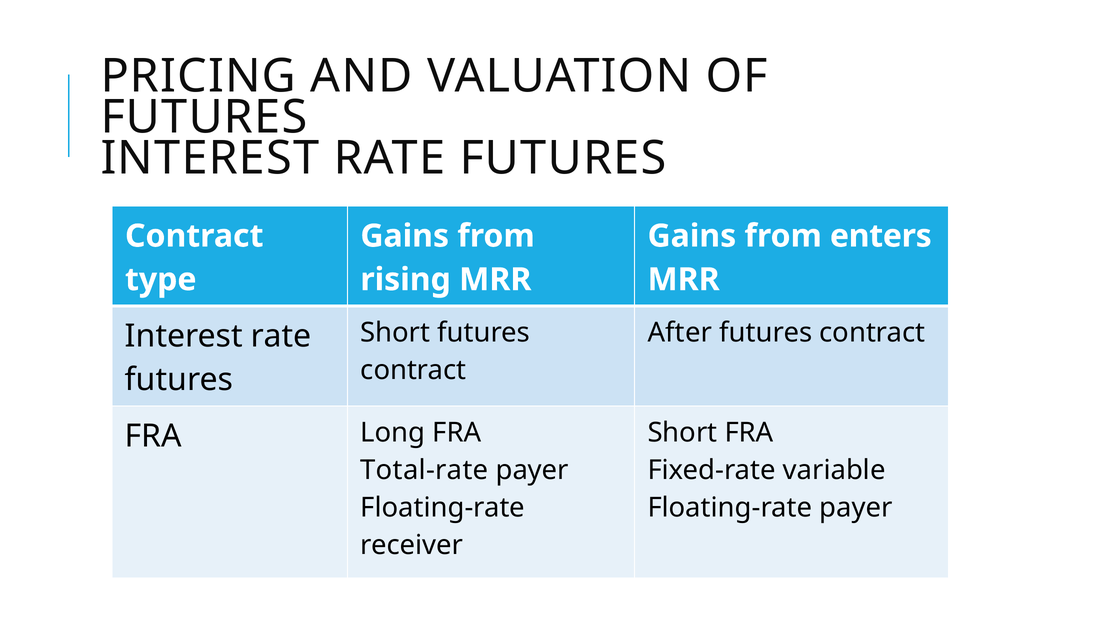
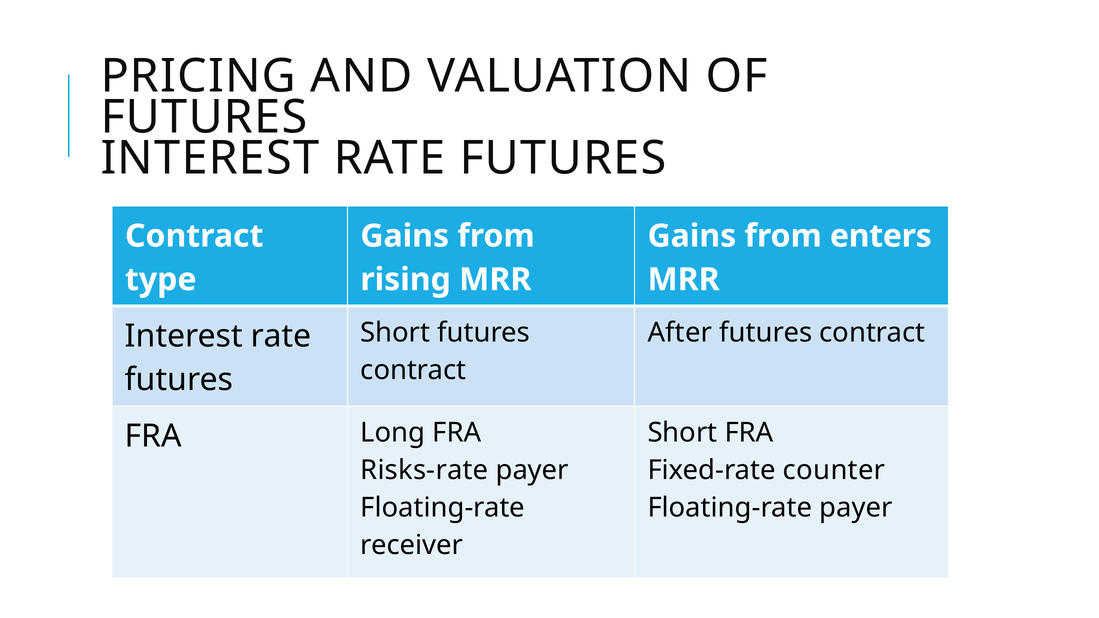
Total-rate: Total-rate -> Risks-rate
variable: variable -> counter
